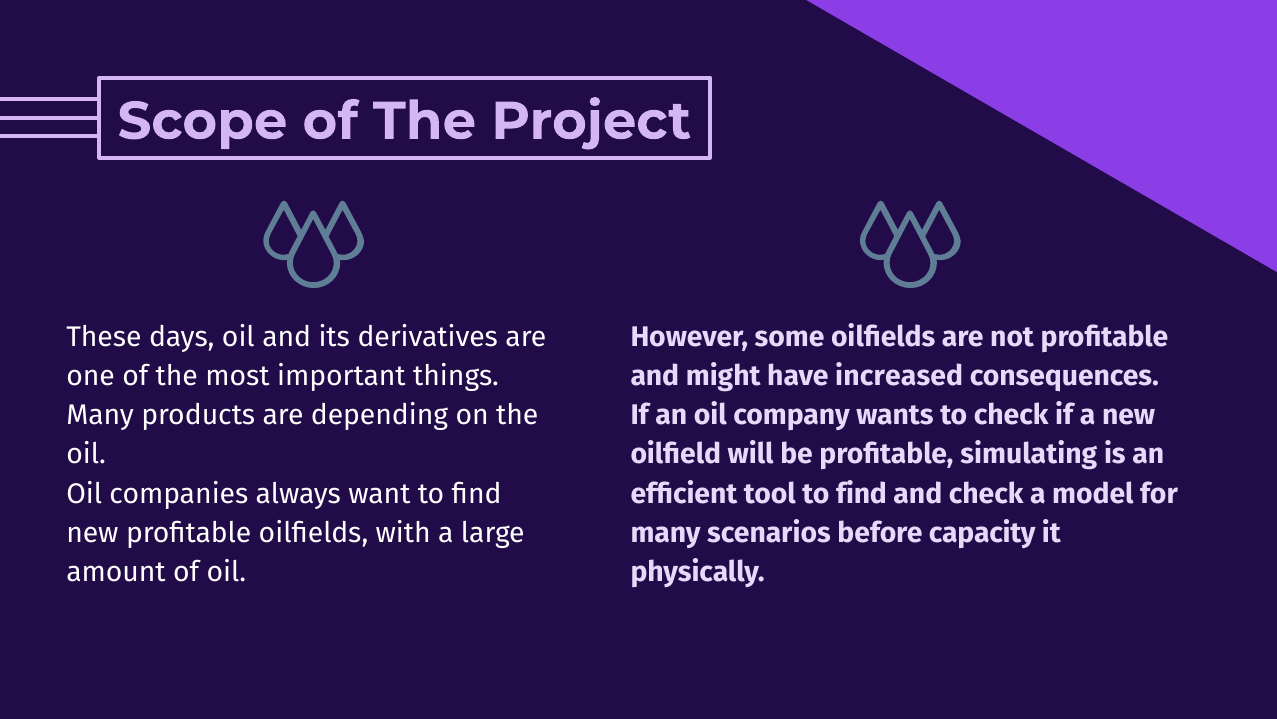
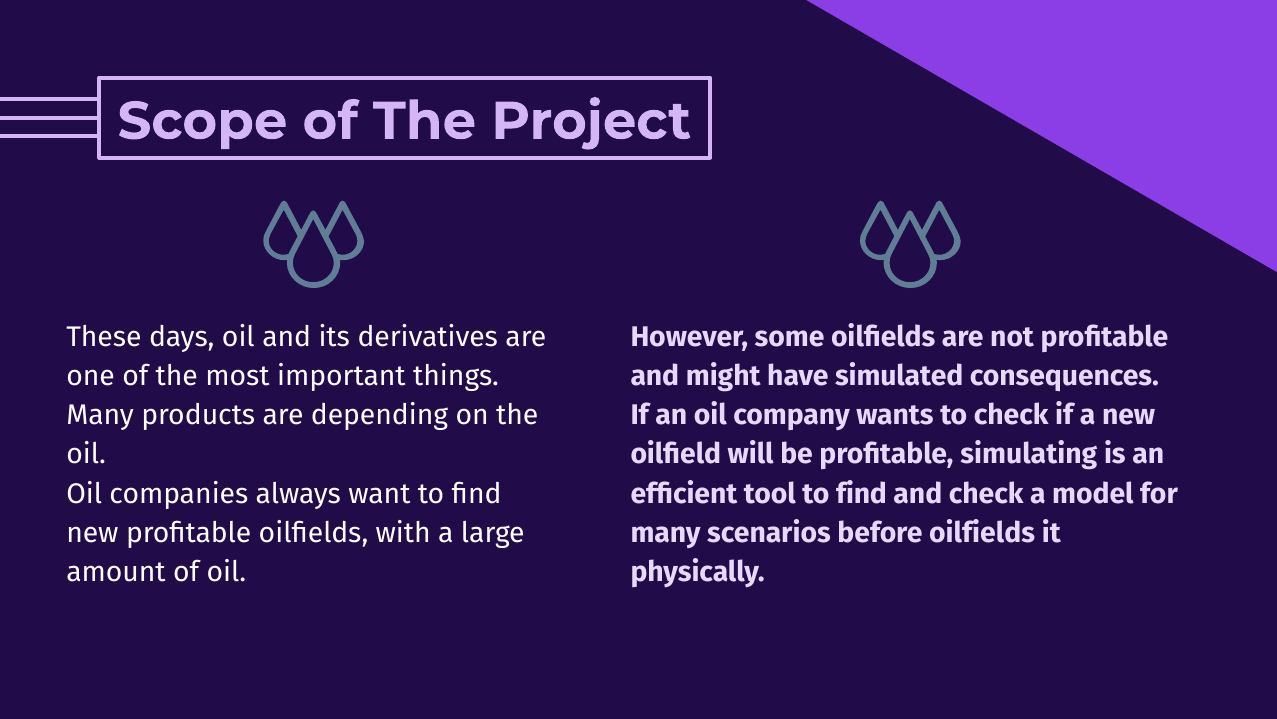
increased: increased -> simulated
before capacity: capacity -> oilfields
